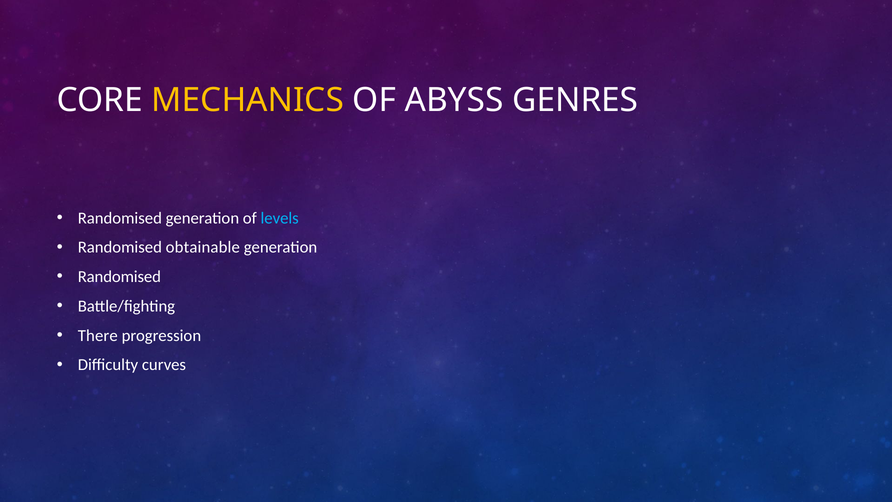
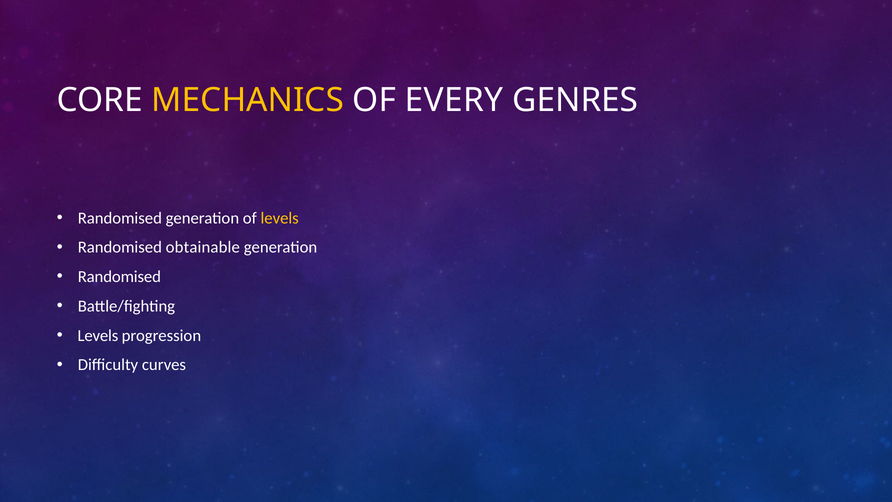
ABYSS: ABYSS -> EVERY
levels at (280, 218) colour: light blue -> yellow
There at (98, 335): There -> Levels
